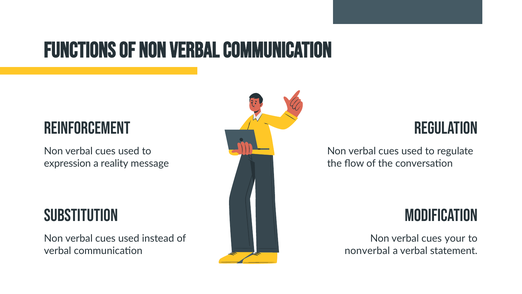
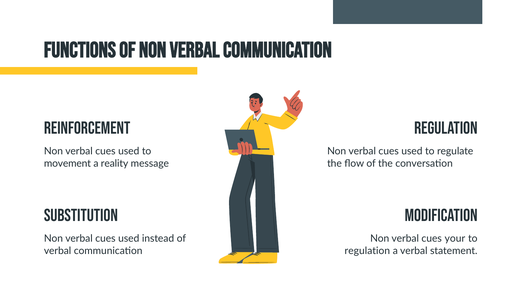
expression: expression -> movement
nonverbal at (367, 250): nonverbal -> regulation
